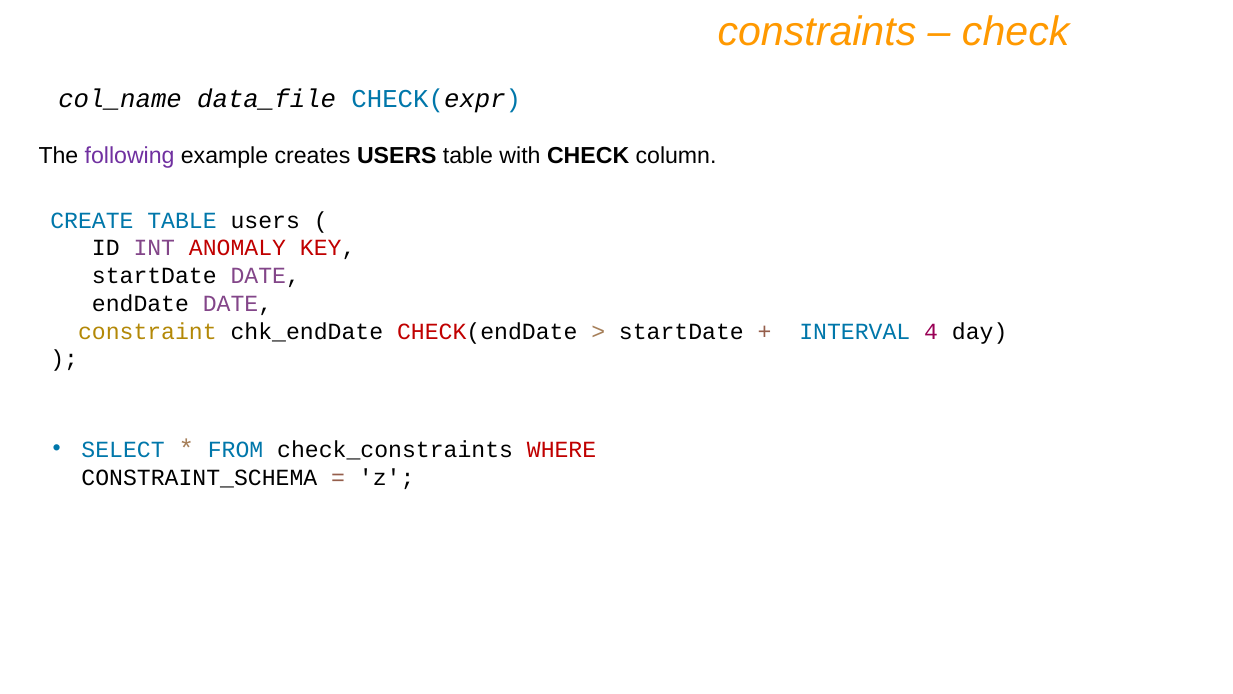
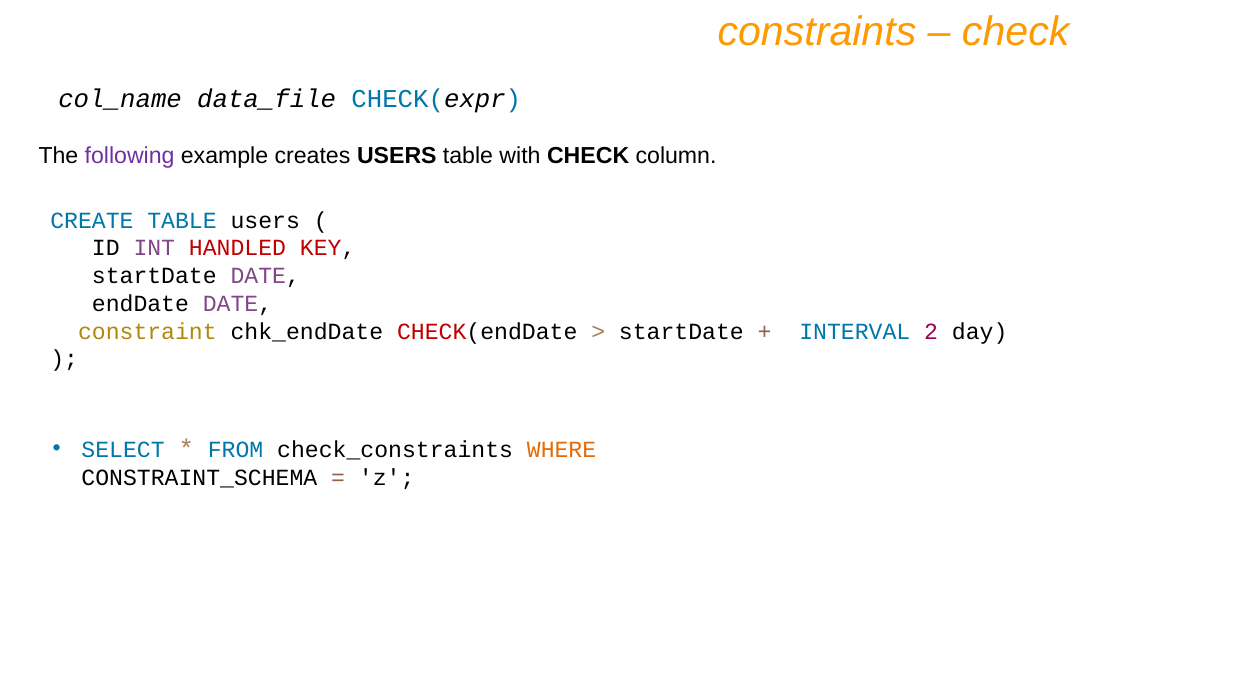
ANOMALY: ANOMALY -> HANDLED
4: 4 -> 2
WHERE colour: red -> orange
